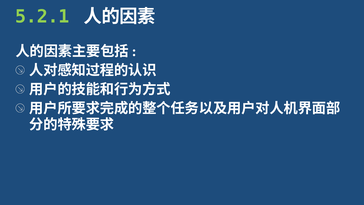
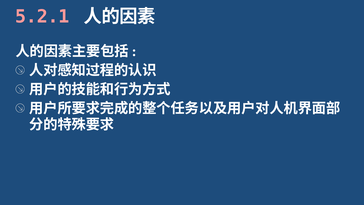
5.2.1 colour: light green -> pink
